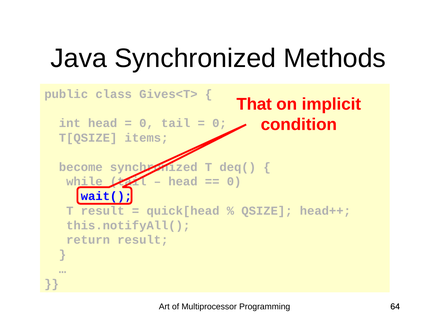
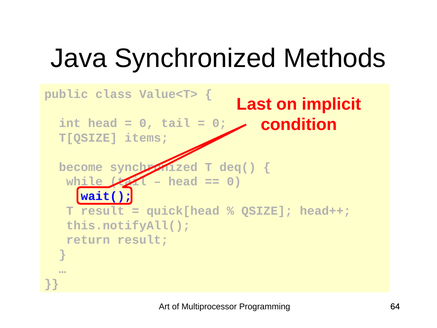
Gives<T>: Gives<T> -> Value<T>
That: That -> Last
